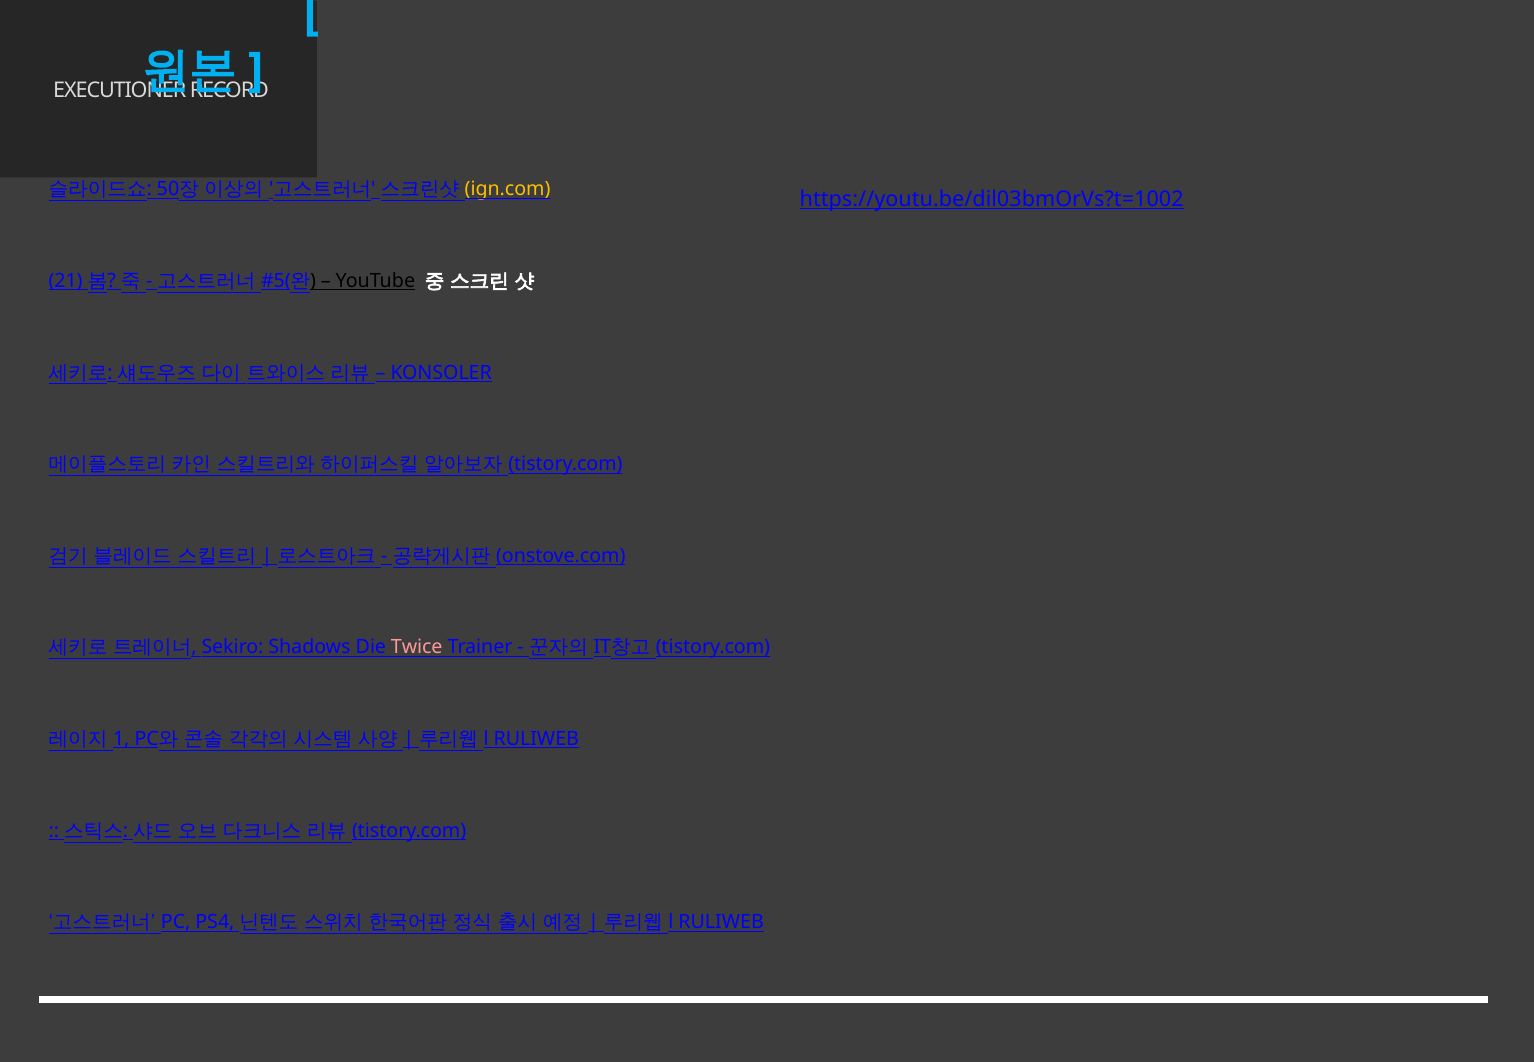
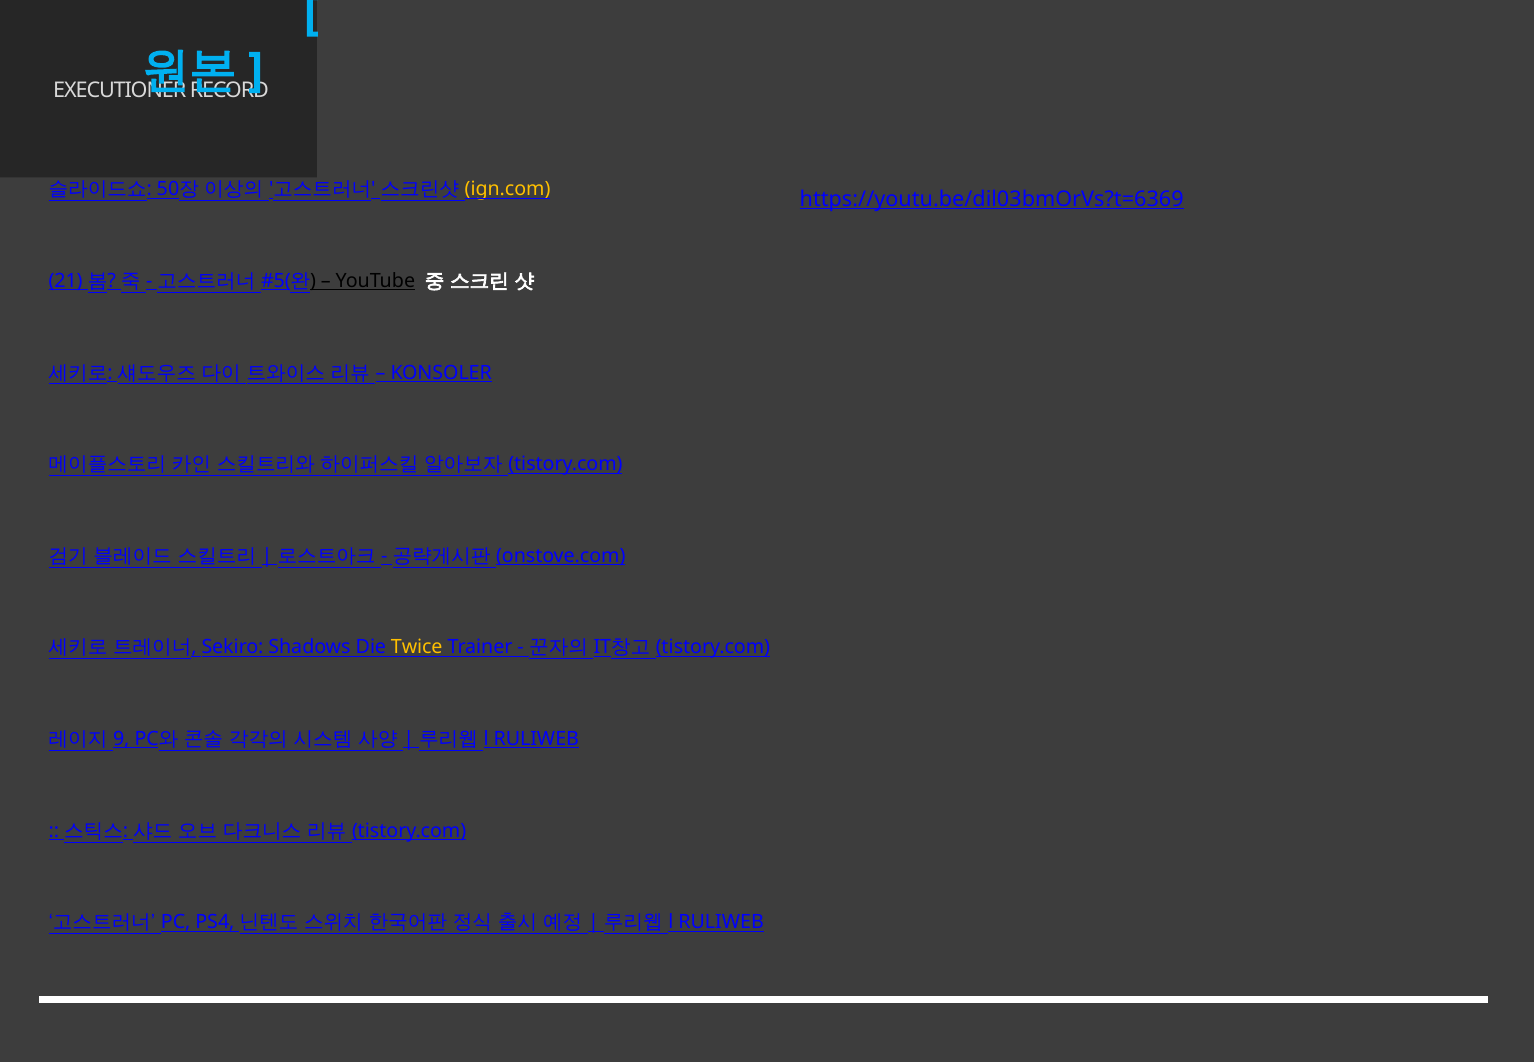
https://youtu.be/dil03bmOrVs?t=1002: https://youtu.be/dil03bmOrVs?t=1002 -> https://youtu.be/dil03bmOrVs?t=6369
Twice colour: pink -> yellow
1: 1 -> 9
